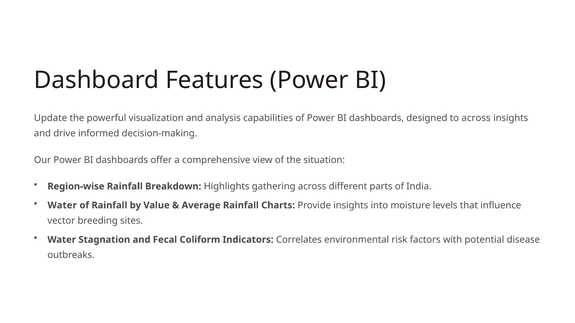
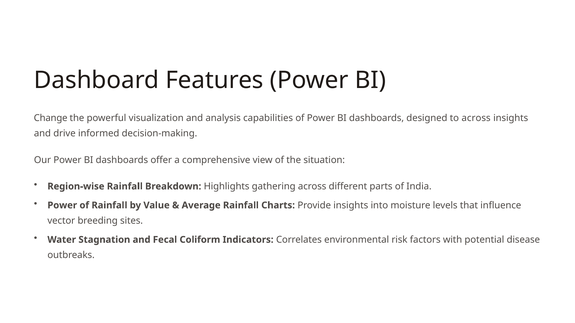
Update: Update -> Change
Water at (62, 206): Water -> Power
